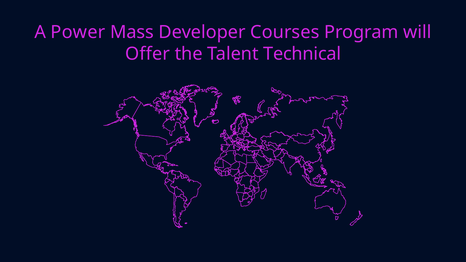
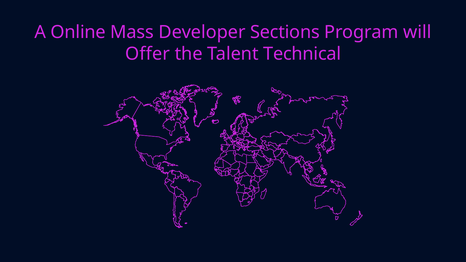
Power: Power -> Online
Courses: Courses -> Sections
